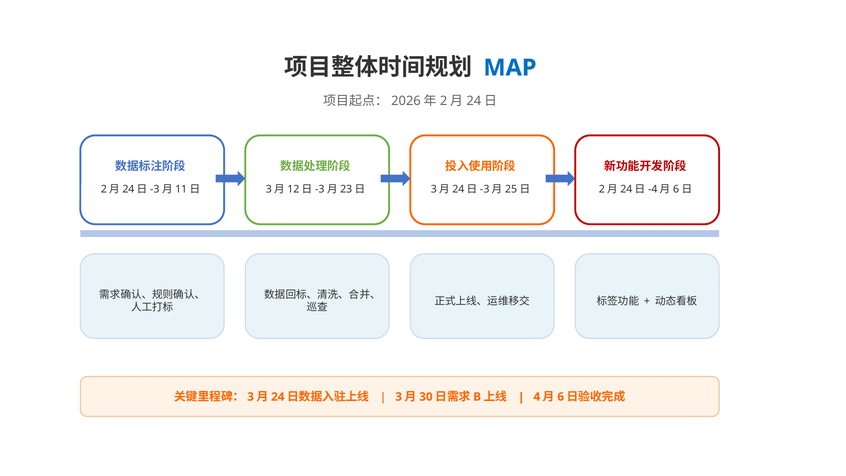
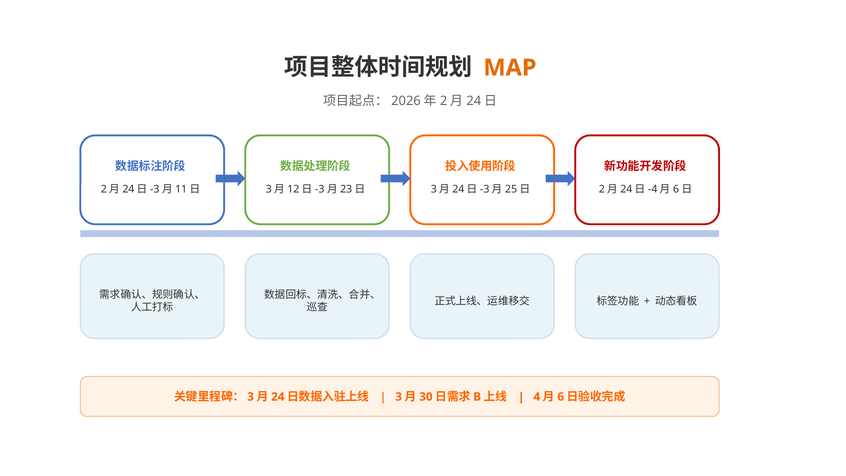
MAP colour: blue -> orange
